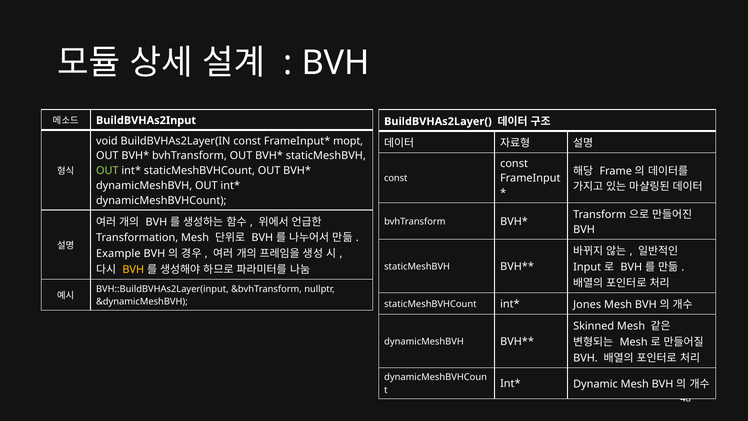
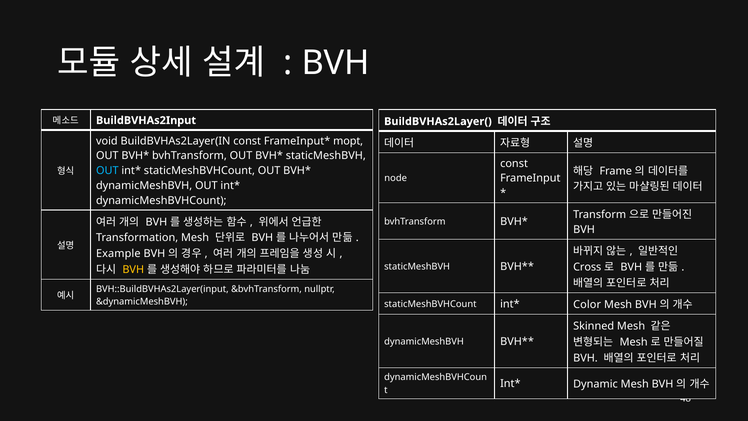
OUT at (107, 171) colour: light green -> light blue
const at (396, 178): const -> node
Input: Input -> Cross
Jones: Jones -> Color
